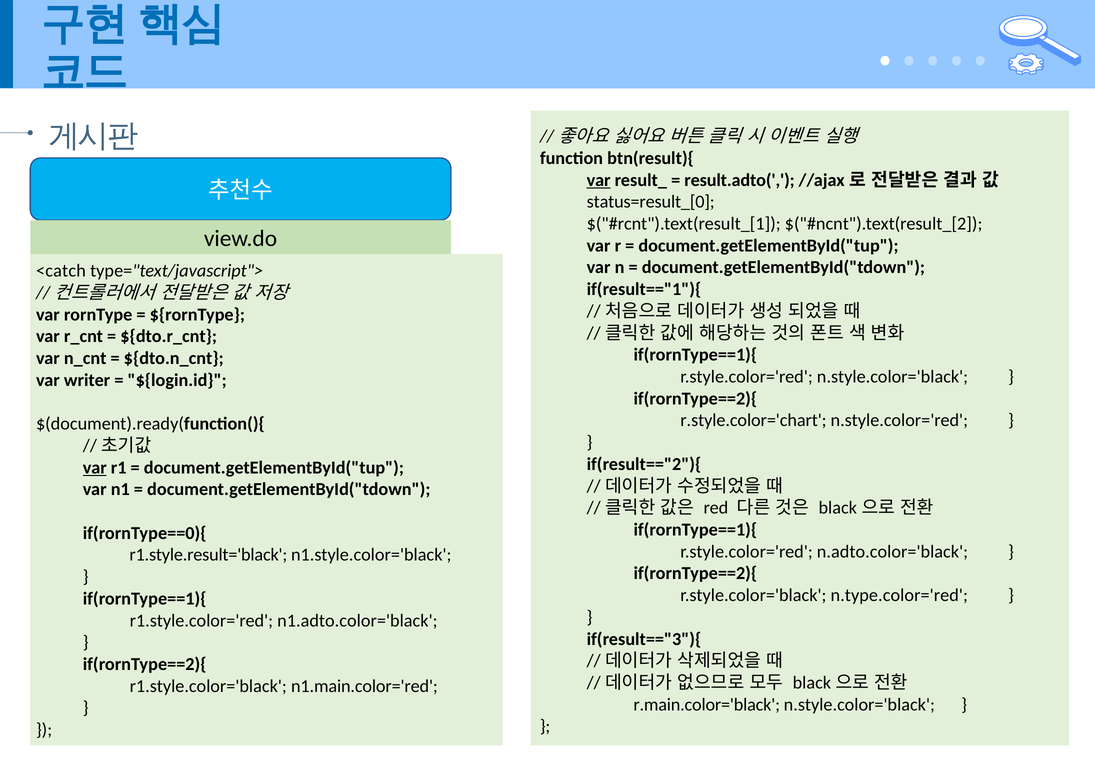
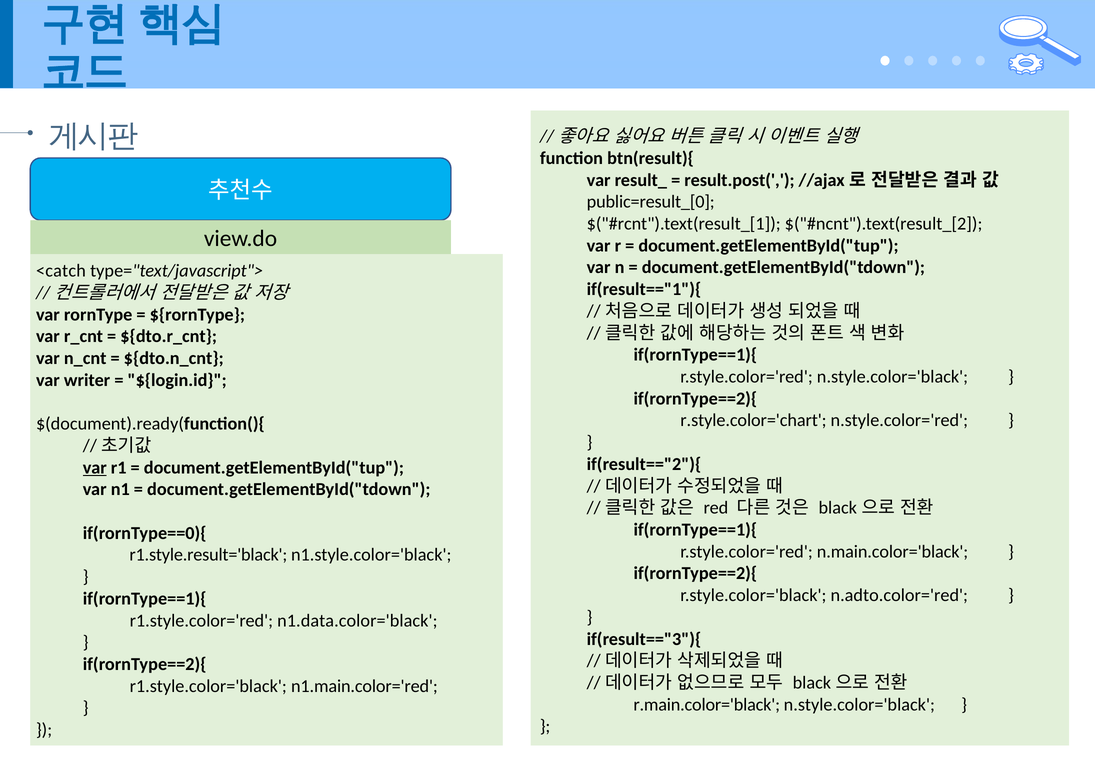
var at (599, 180) underline: present -> none
result.adto(: result.adto( -> result.post(
status=result_[0: status=result_[0 -> public=result_[0
n.adto.color='black: n.adto.color='black -> n.main.color='black
n.type.color='red: n.type.color='red -> n.adto.color='red
n1.adto.color='black: n1.adto.color='black -> n1.data.color='black
